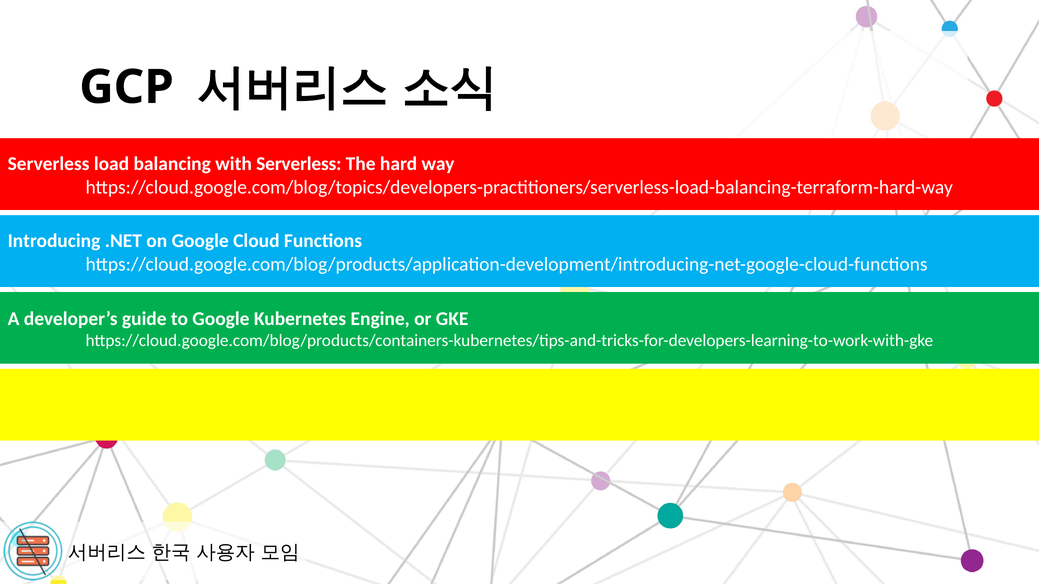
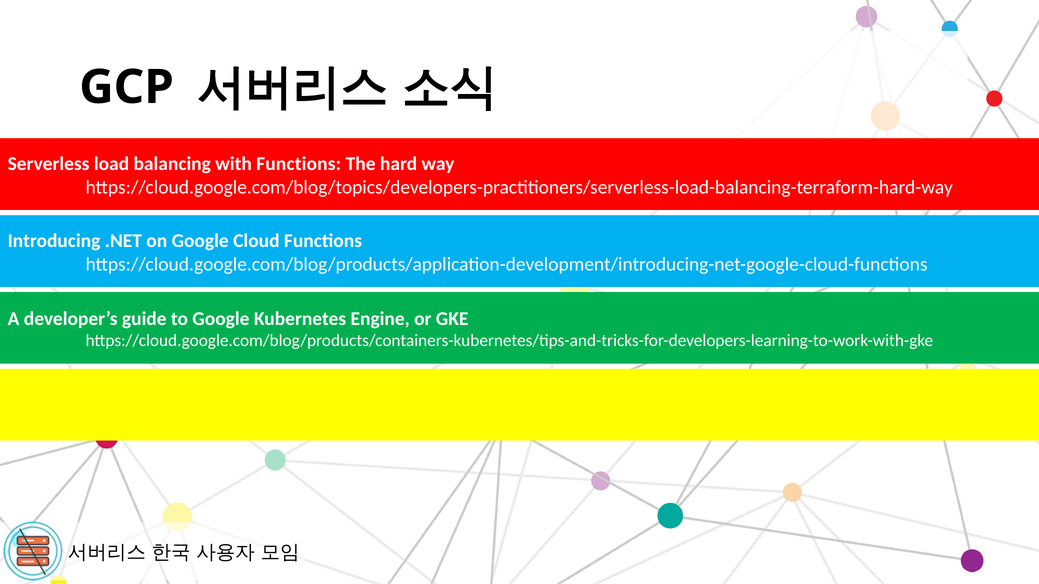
with Serverless: Serverless -> Functions
